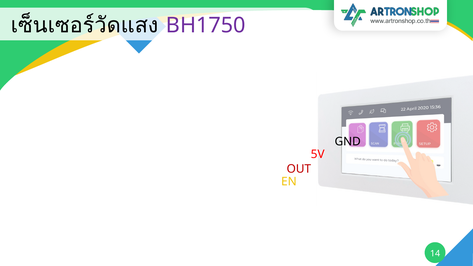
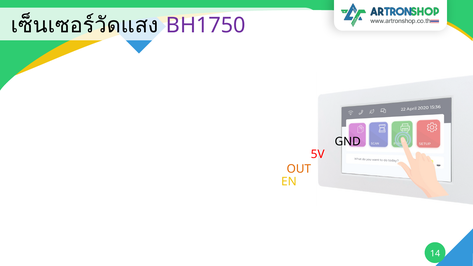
OUT colour: red -> orange
